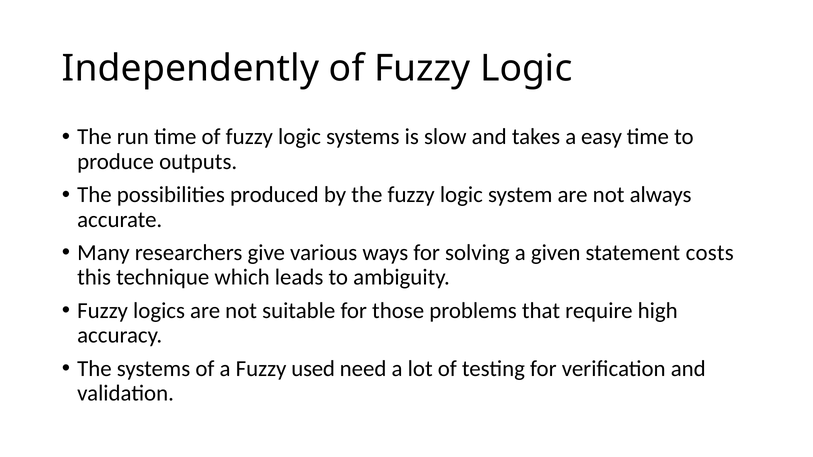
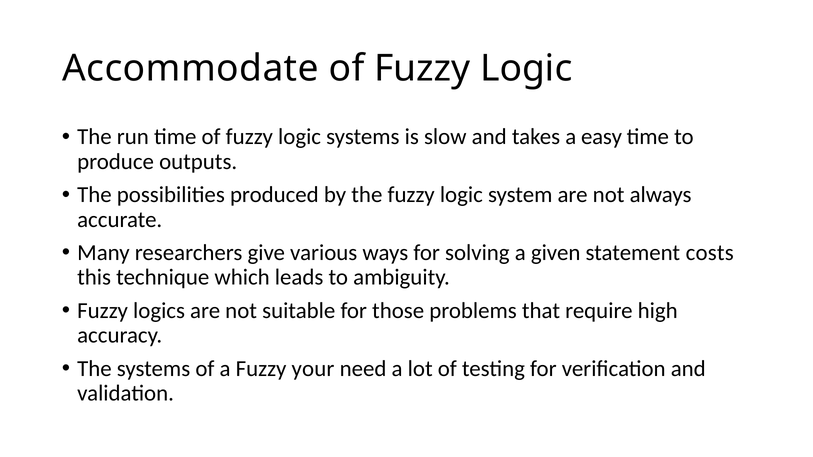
Independently: Independently -> Accommodate
used: used -> your
